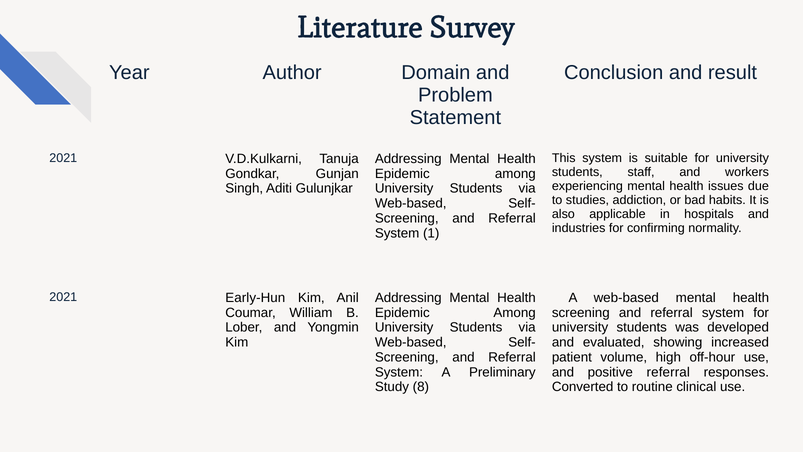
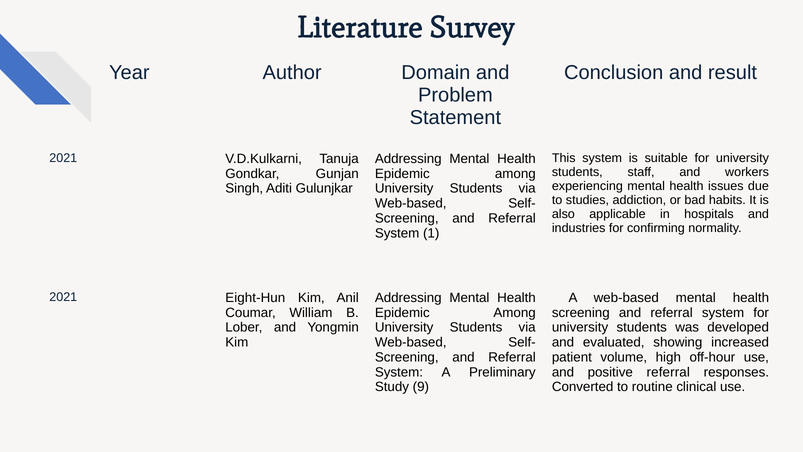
Early-Hun: Early-Hun -> Eight-Hun
8: 8 -> 9
